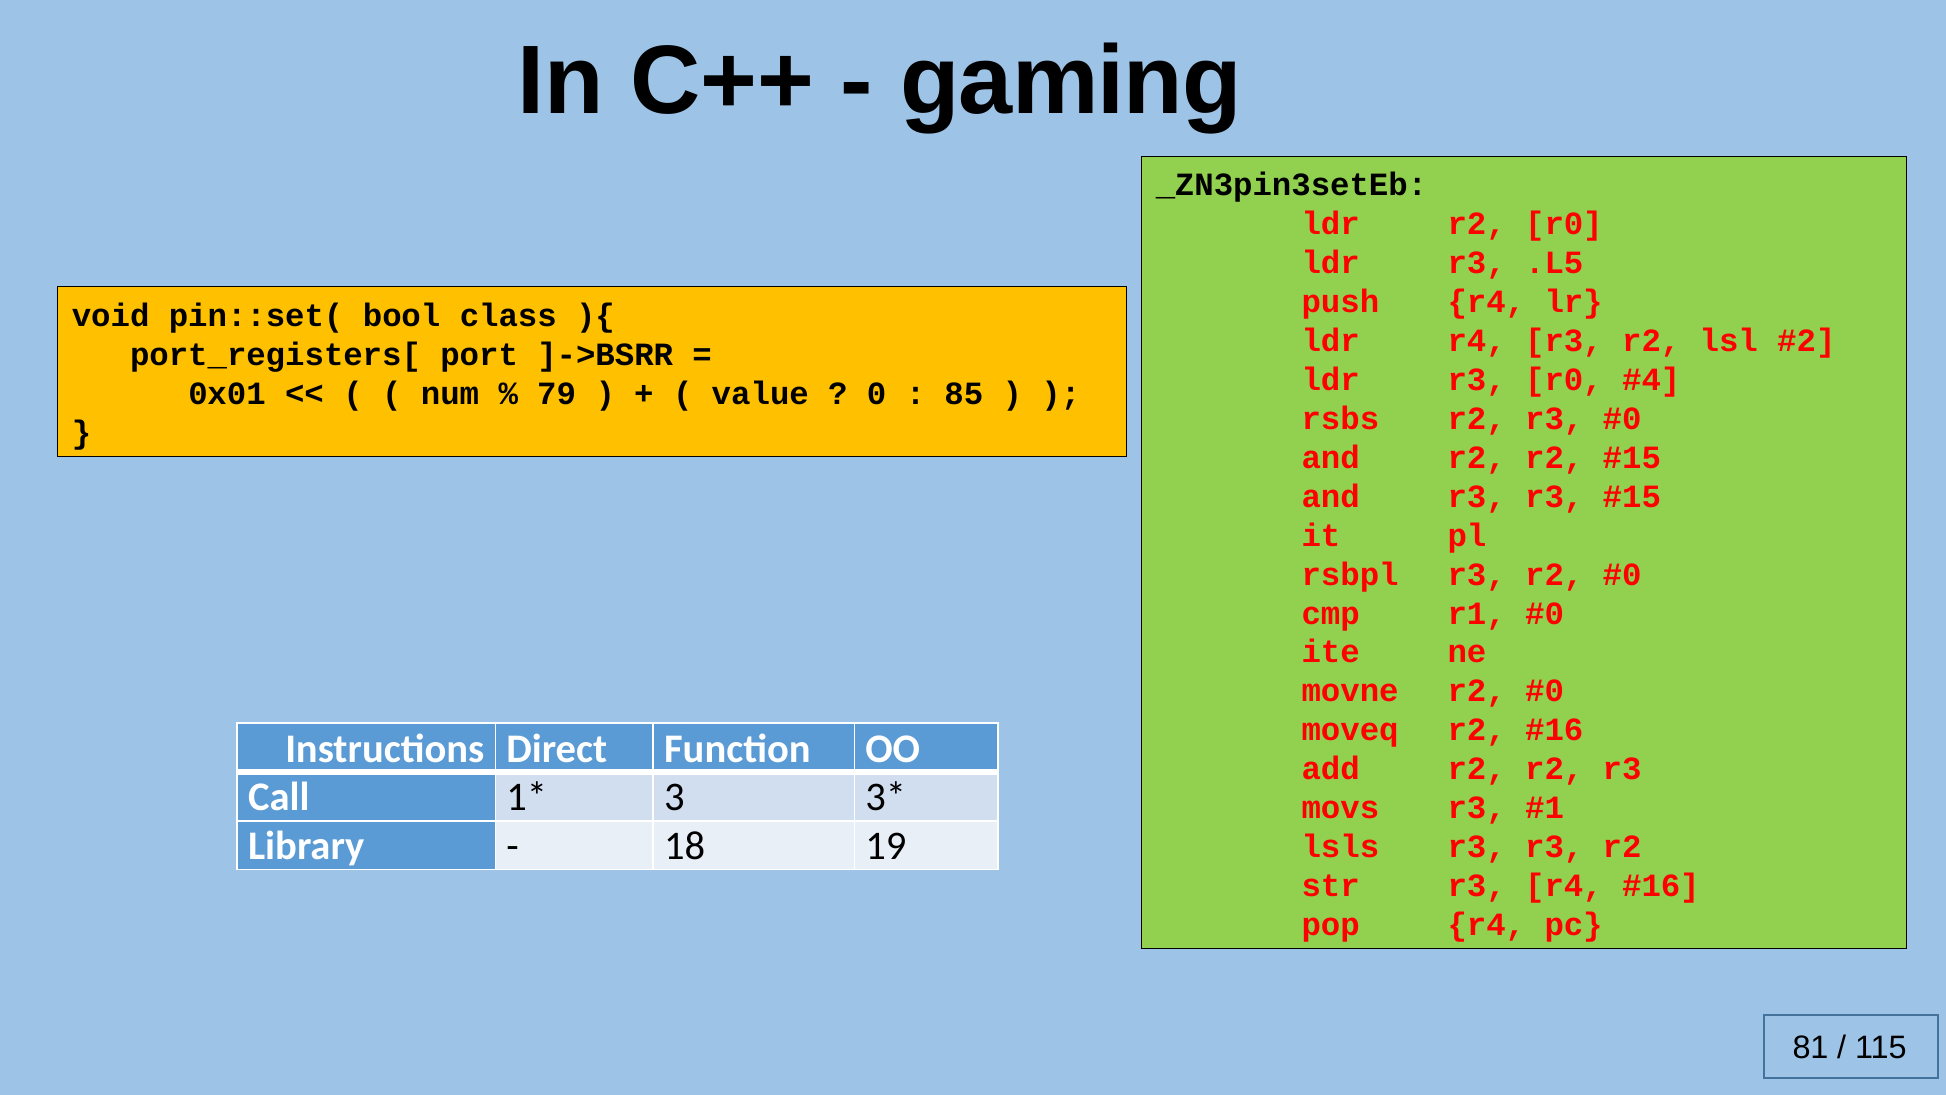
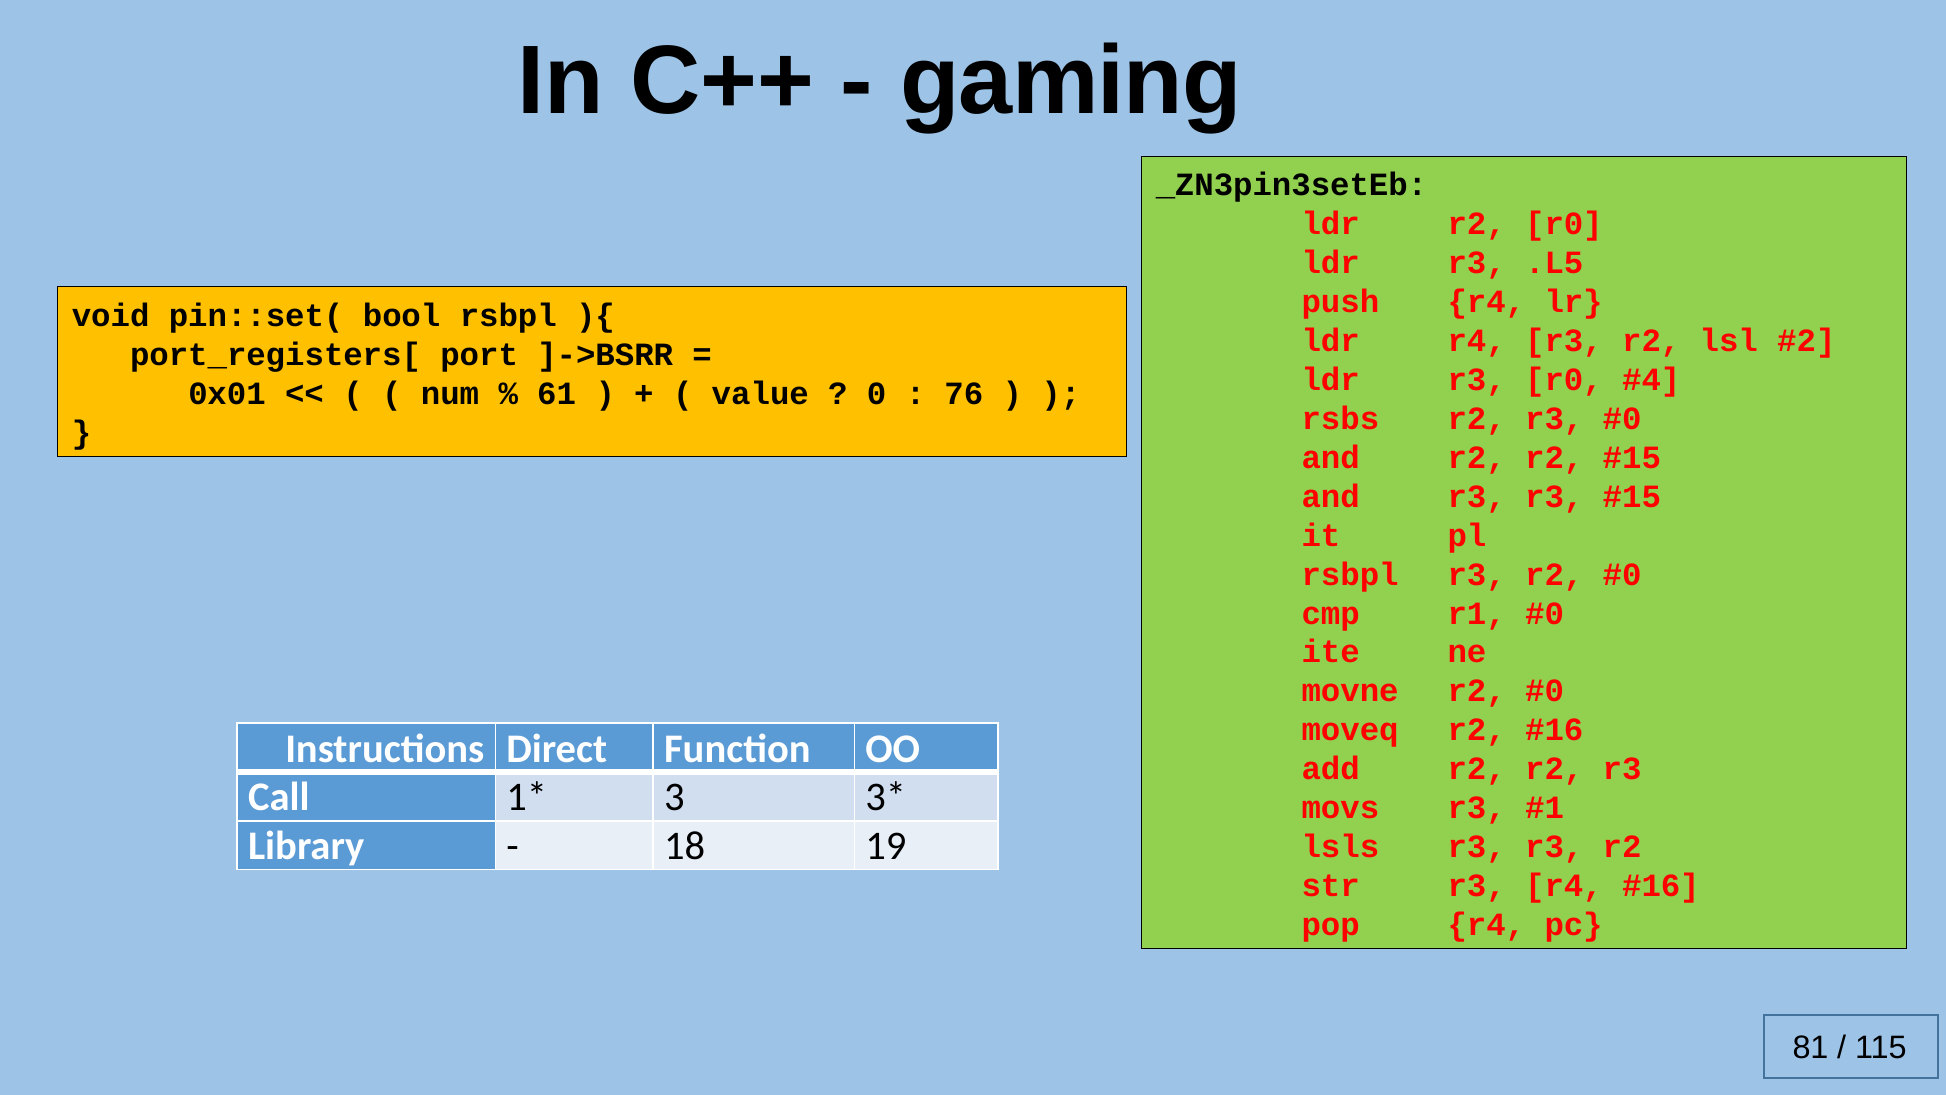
bool class: class -> rsbpl
79: 79 -> 61
85: 85 -> 76
